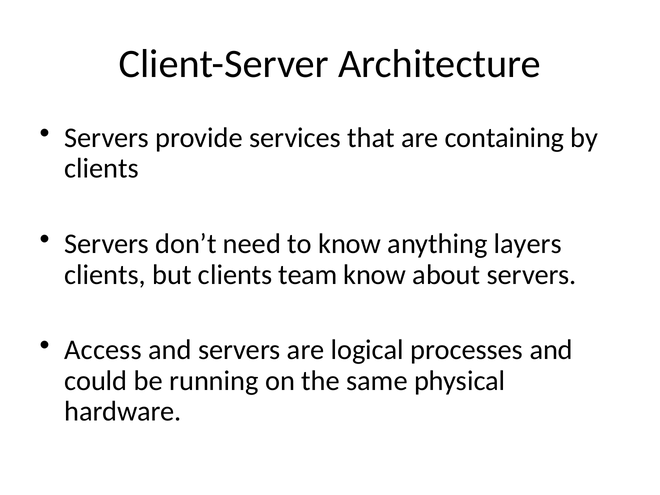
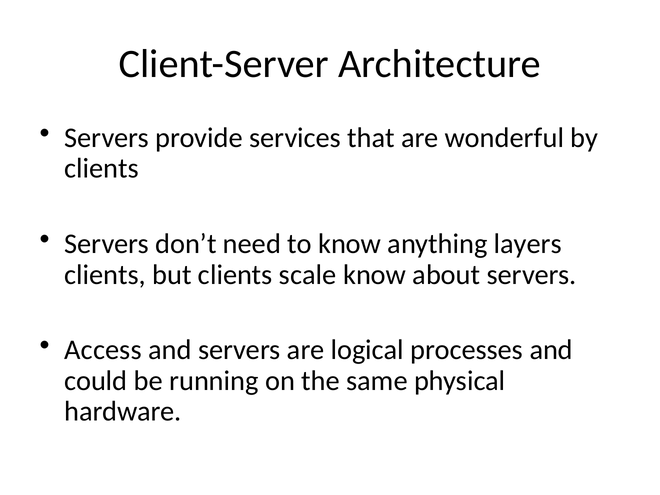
containing: containing -> wonderful
team: team -> scale
